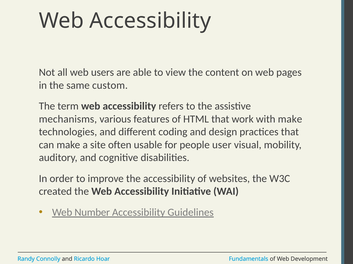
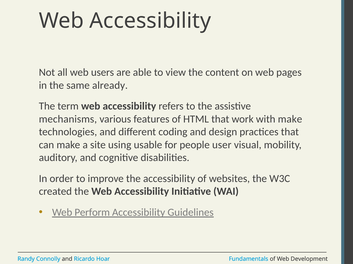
custom: custom -> already
often: often -> using
Number: Number -> Perform
